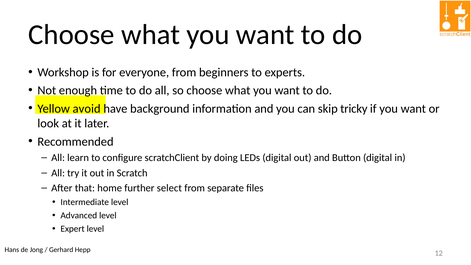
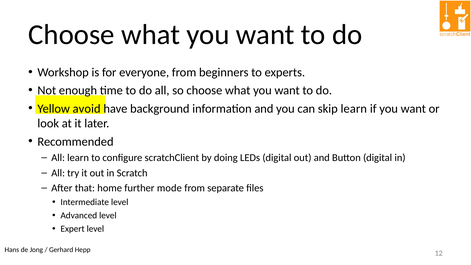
skip tricky: tricky -> learn
select: select -> mode
